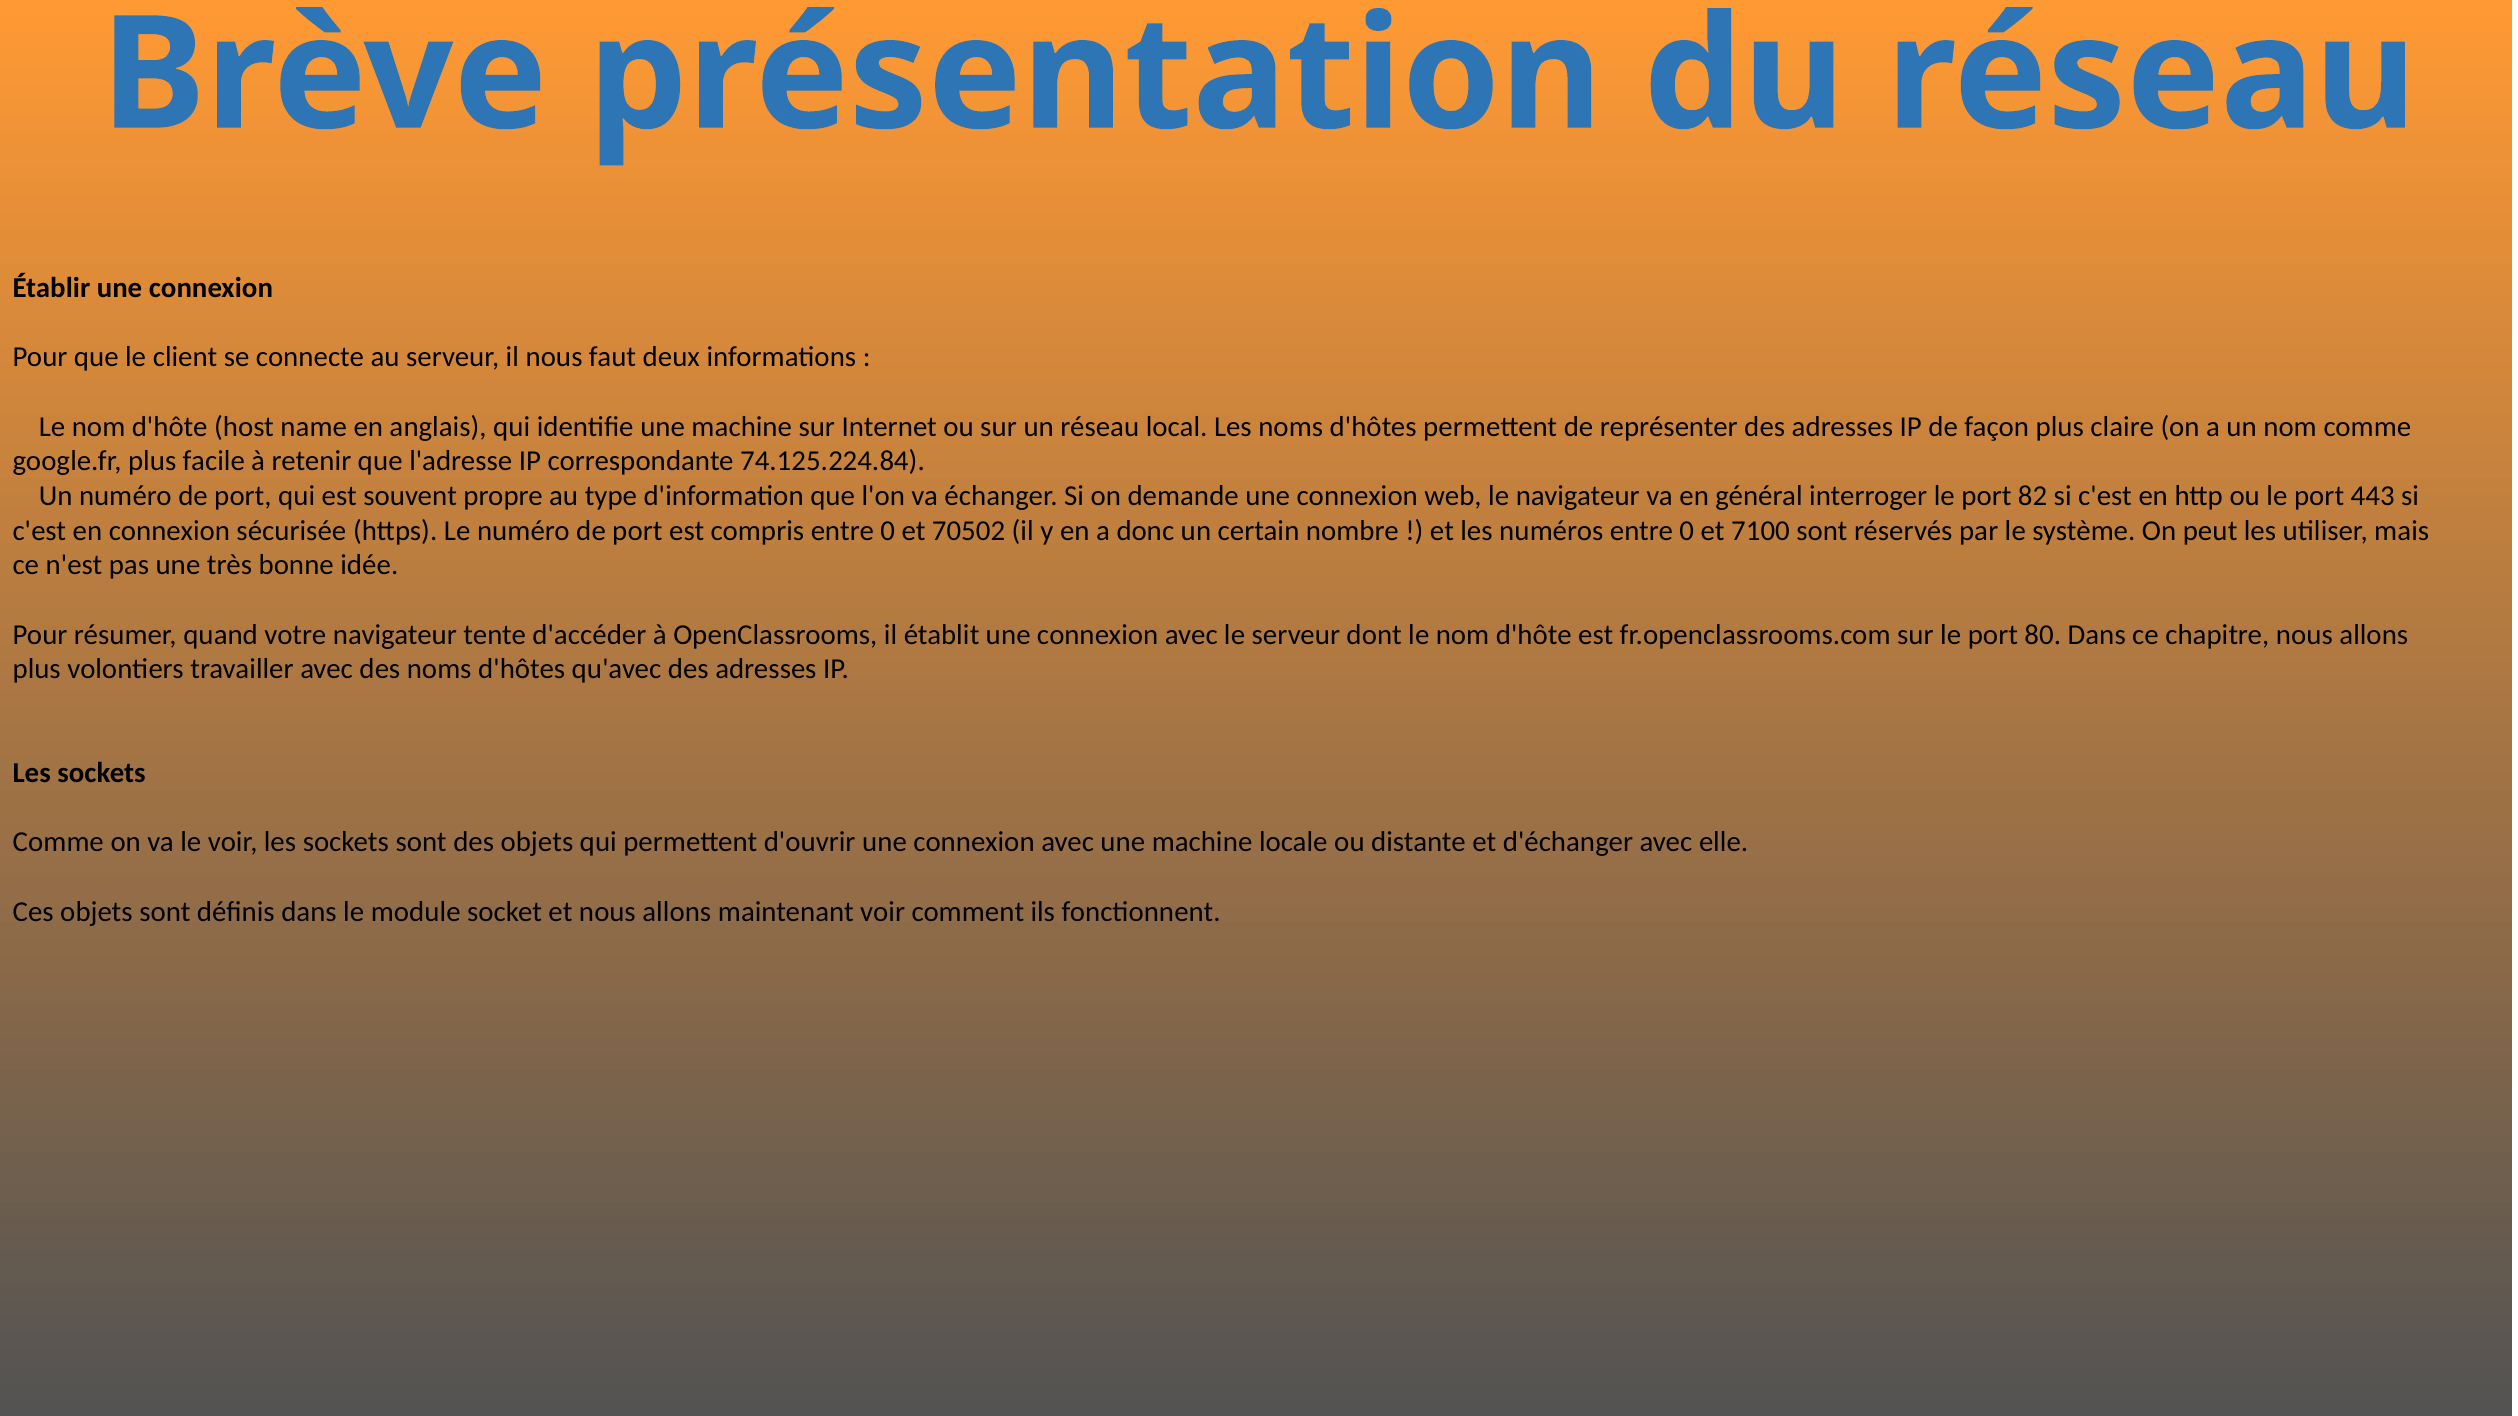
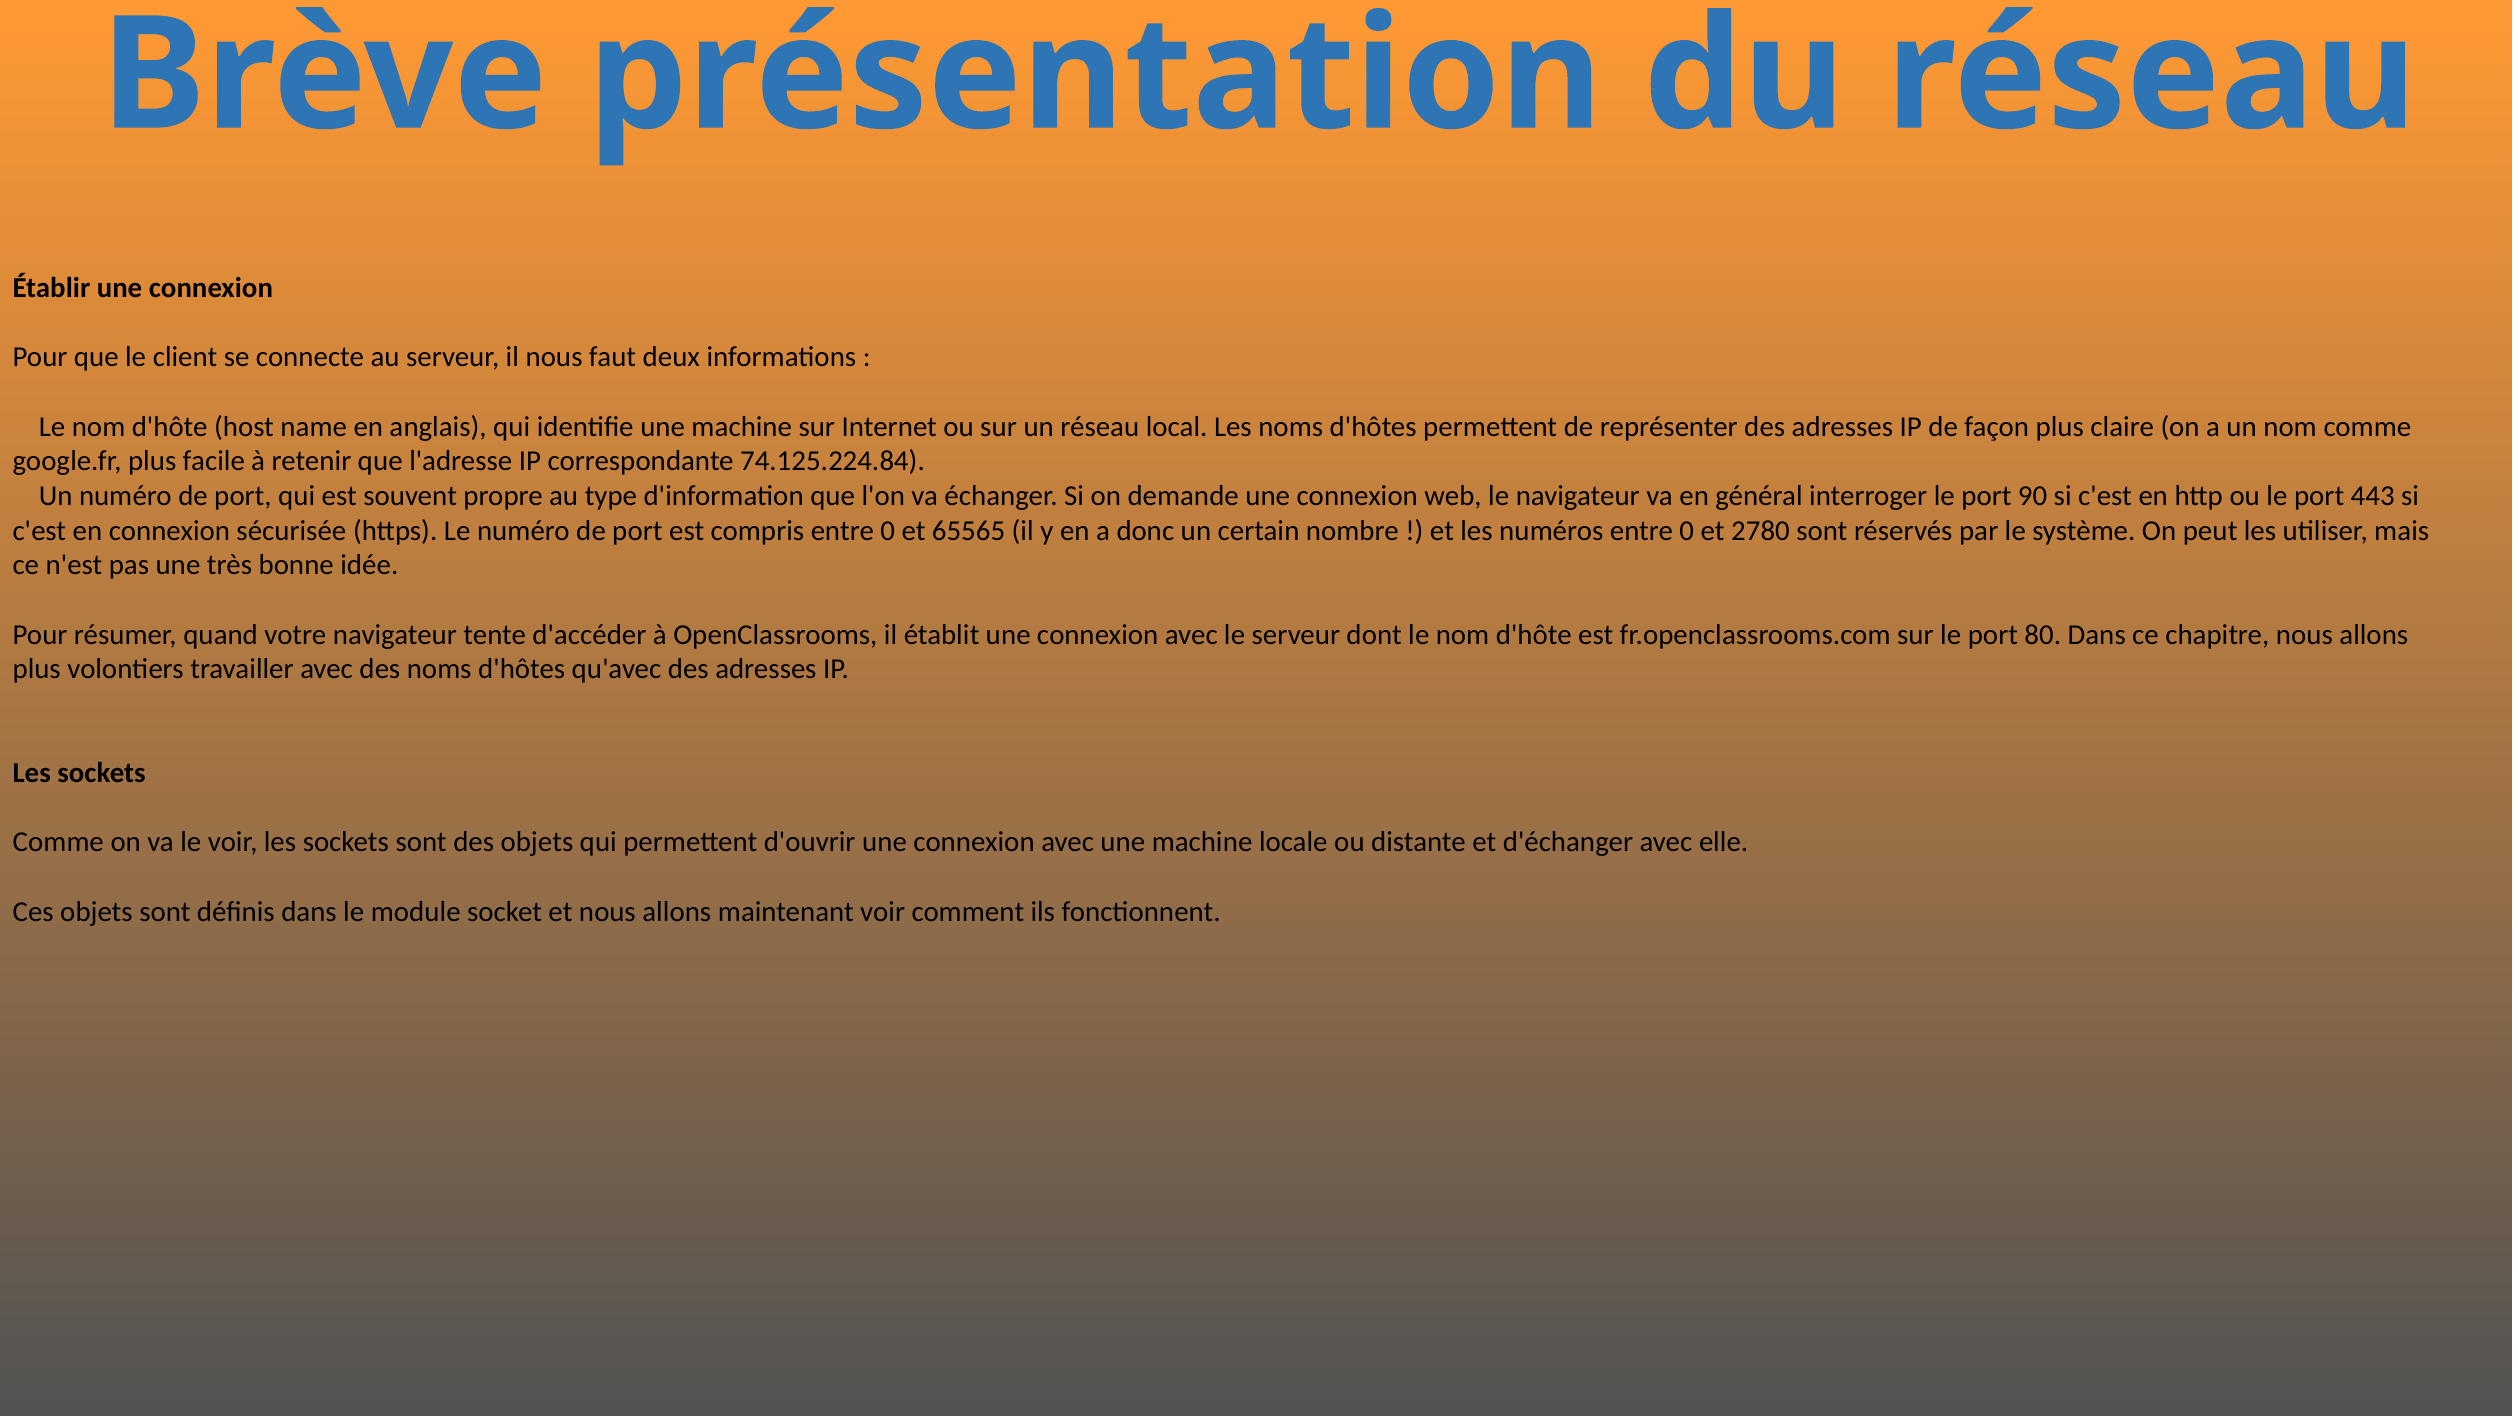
82: 82 -> 90
70502: 70502 -> 65565
7100: 7100 -> 2780
